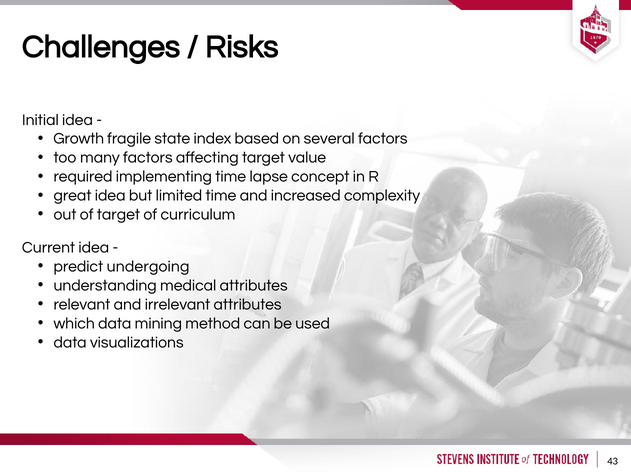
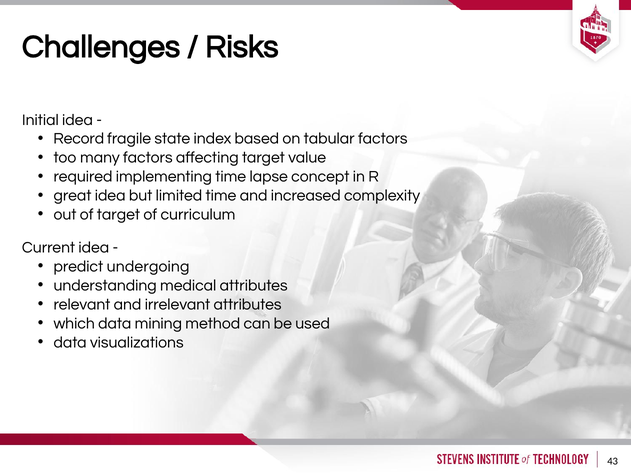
Growth: Growth -> Record
several: several -> tabular
